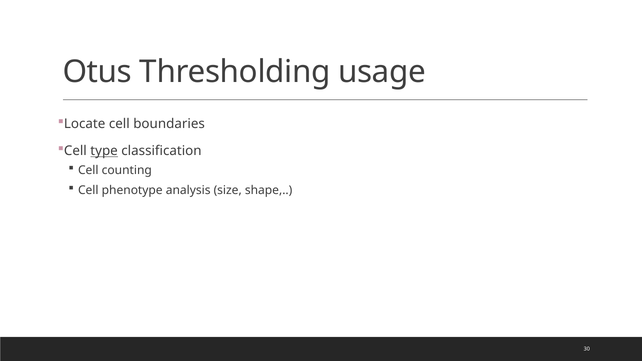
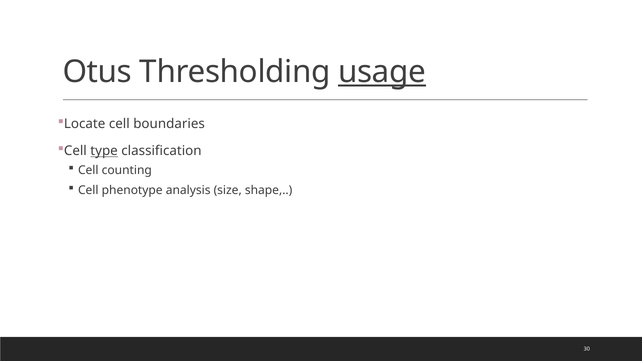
usage underline: none -> present
